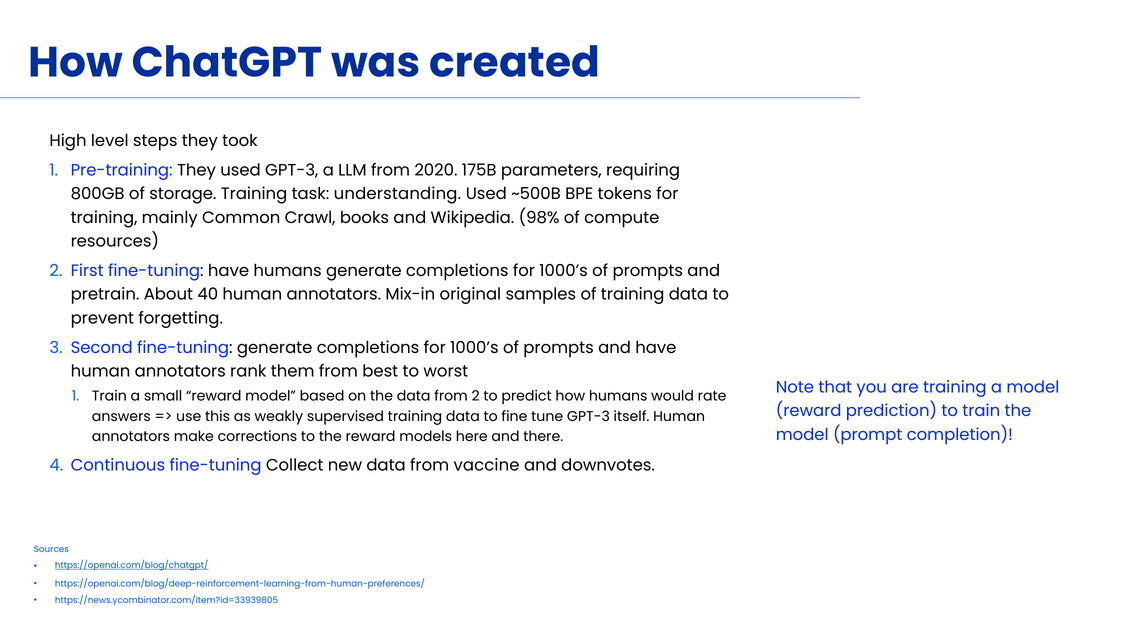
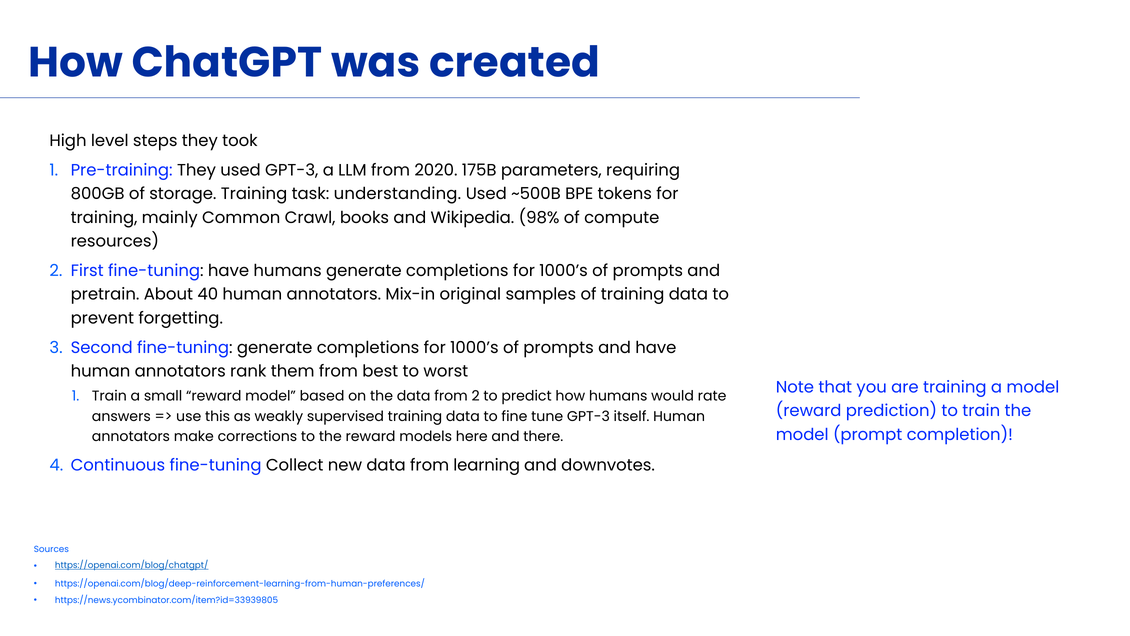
vaccine: vaccine -> learning
